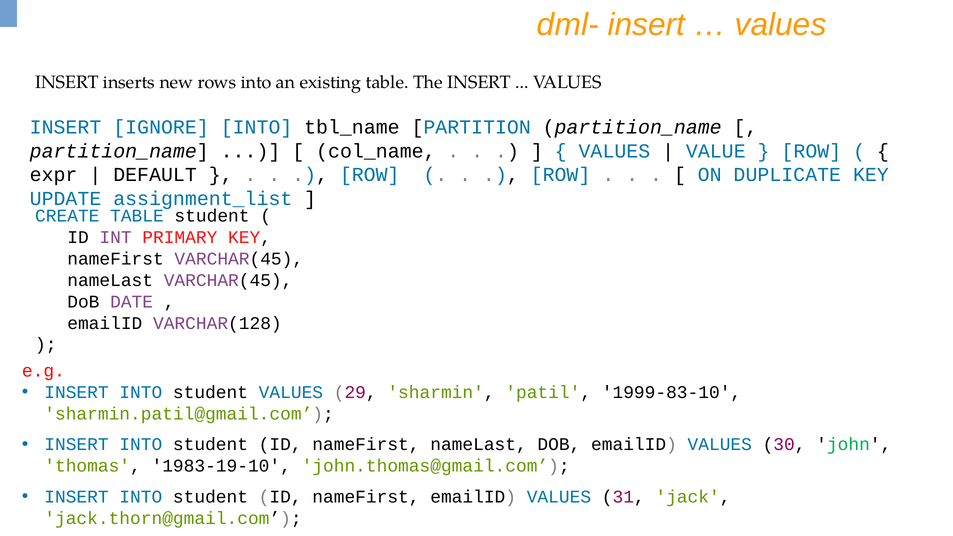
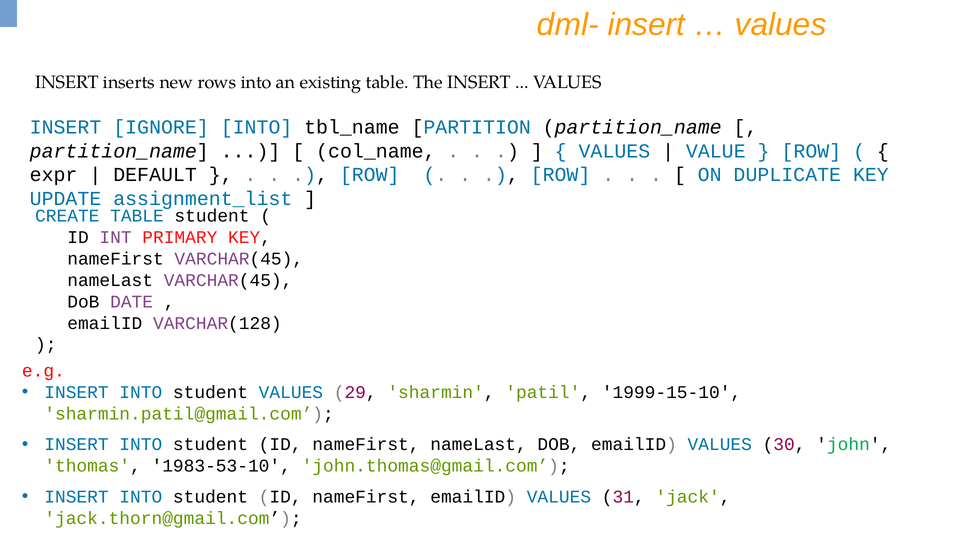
1999-83-10: 1999-83-10 -> 1999-15-10
1983-19-10: 1983-19-10 -> 1983-53-10
